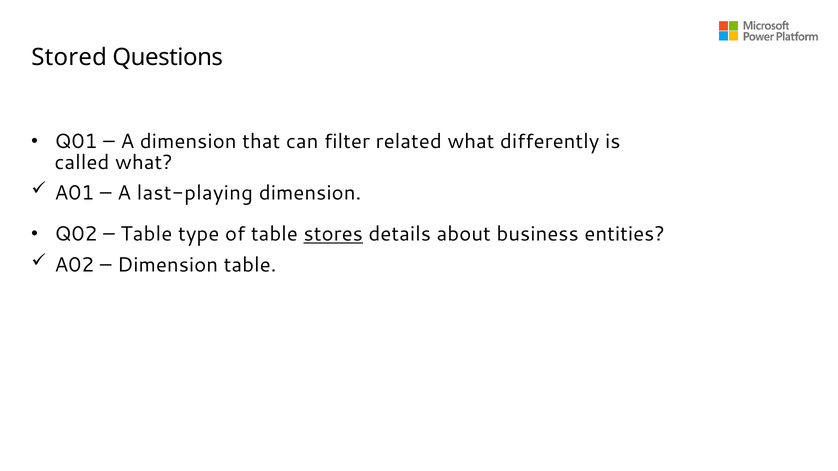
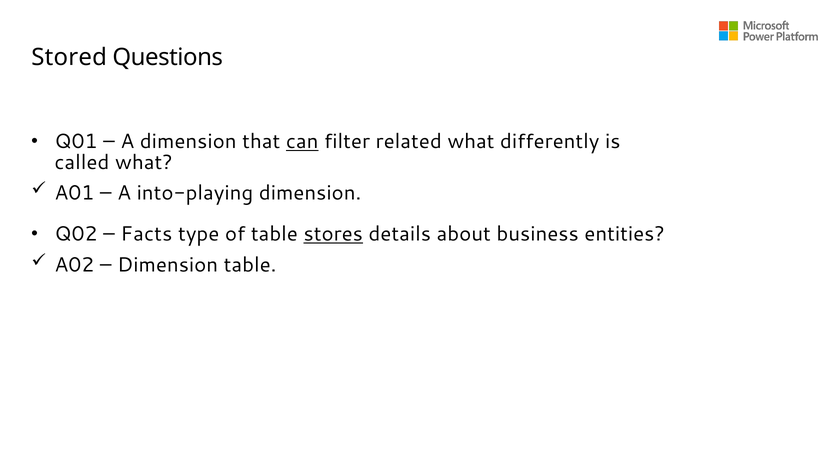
can underline: none -> present
last-playing: last-playing -> into-playing
Table at (146, 234): Table -> Facts
